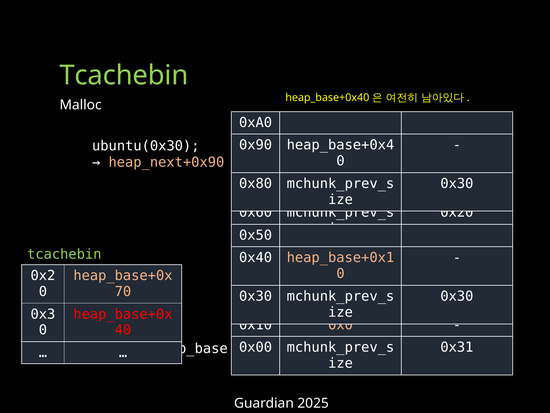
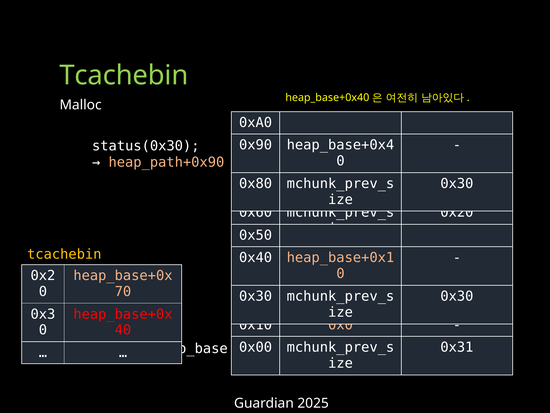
ubuntu(0x30: ubuntu(0x30 -> status(0x30
heap_next+0x90: heap_next+0x90 -> heap_path+0x90
tcachebin at (64, 254) colour: light green -> yellow
